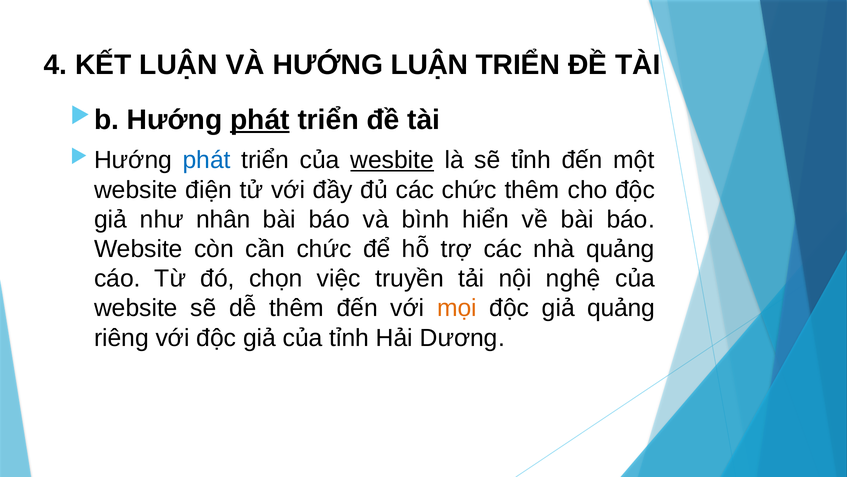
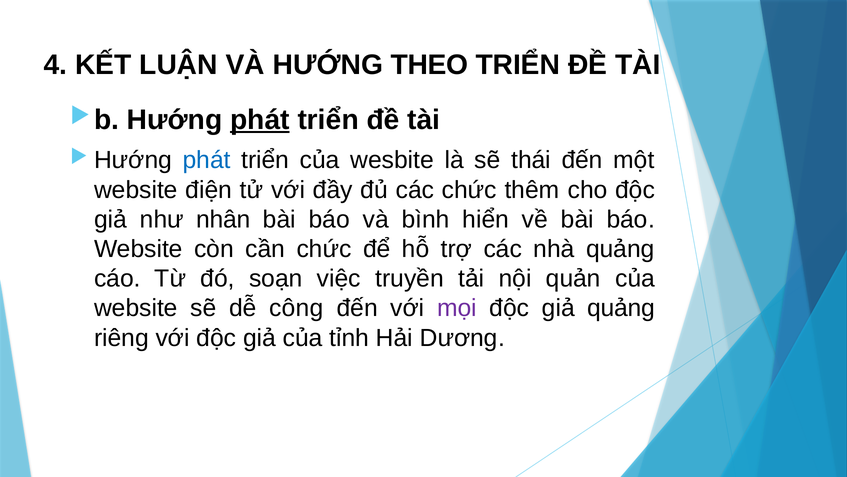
HƯỚNG LUẬN: LUẬN -> THEO
wesbite underline: present -> none
sẽ tỉnh: tỉnh -> thái
chọn: chọn -> soạn
nghệ: nghệ -> quản
dễ thêm: thêm -> công
mọi colour: orange -> purple
